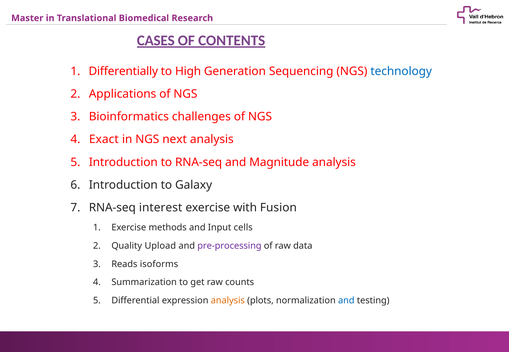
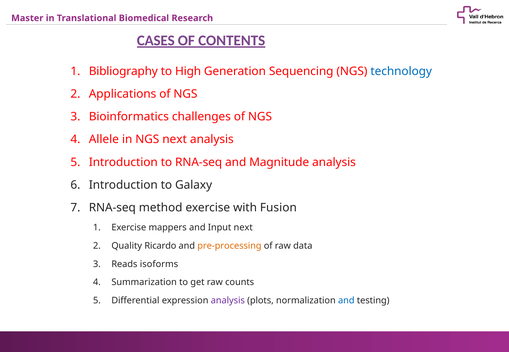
Differentially: Differentially -> Bibliography
Exact: Exact -> Allele
interest: interest -> method
methods: methods -> mappers
Input cells: cells -> next
Upload: Upload -> Ricardo
pre-processing colour: purple -> orange
analysis at (228, 301) colour: orange -> purple
